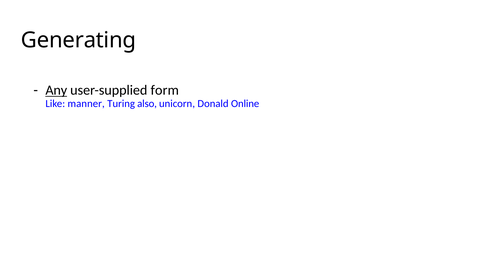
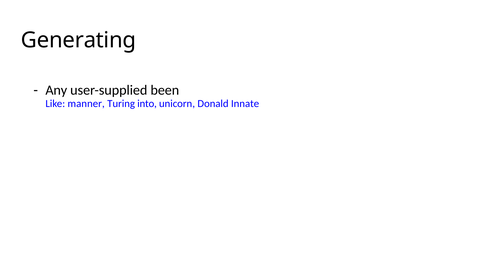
Any underline: present -> none
form: form -> been
also: also -> into
Online: Online -> Innate
